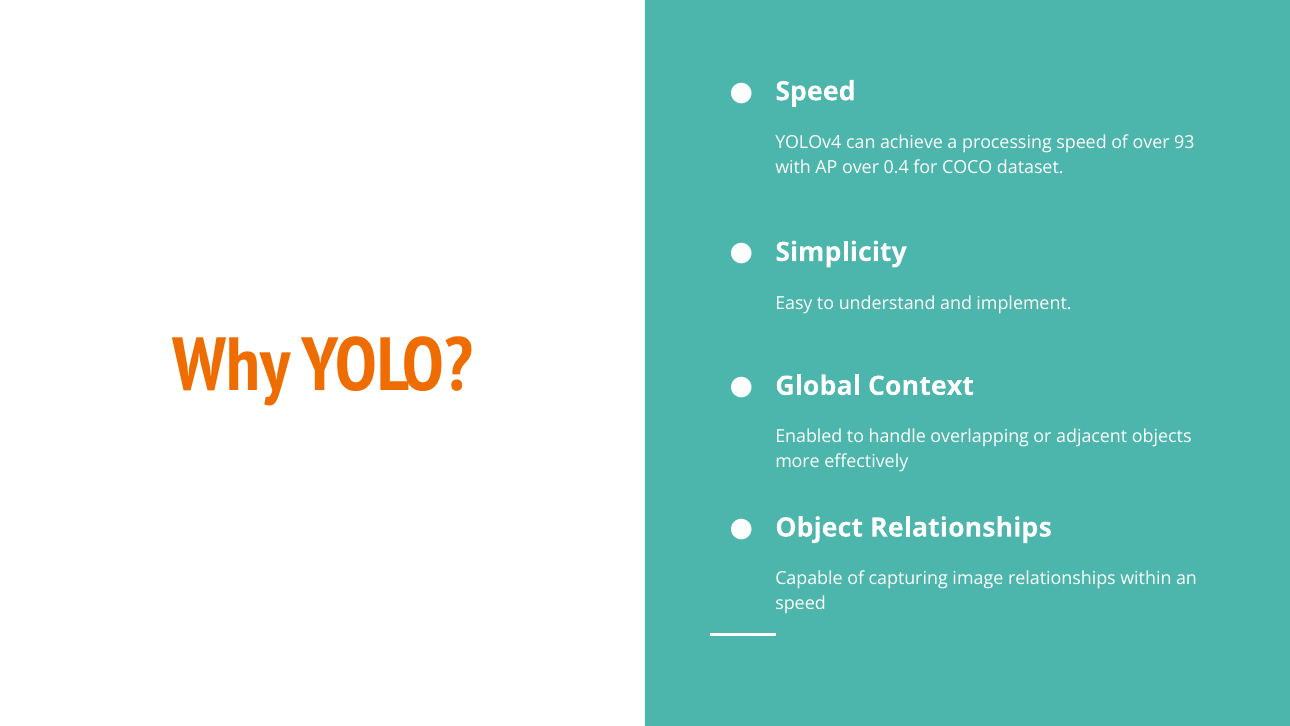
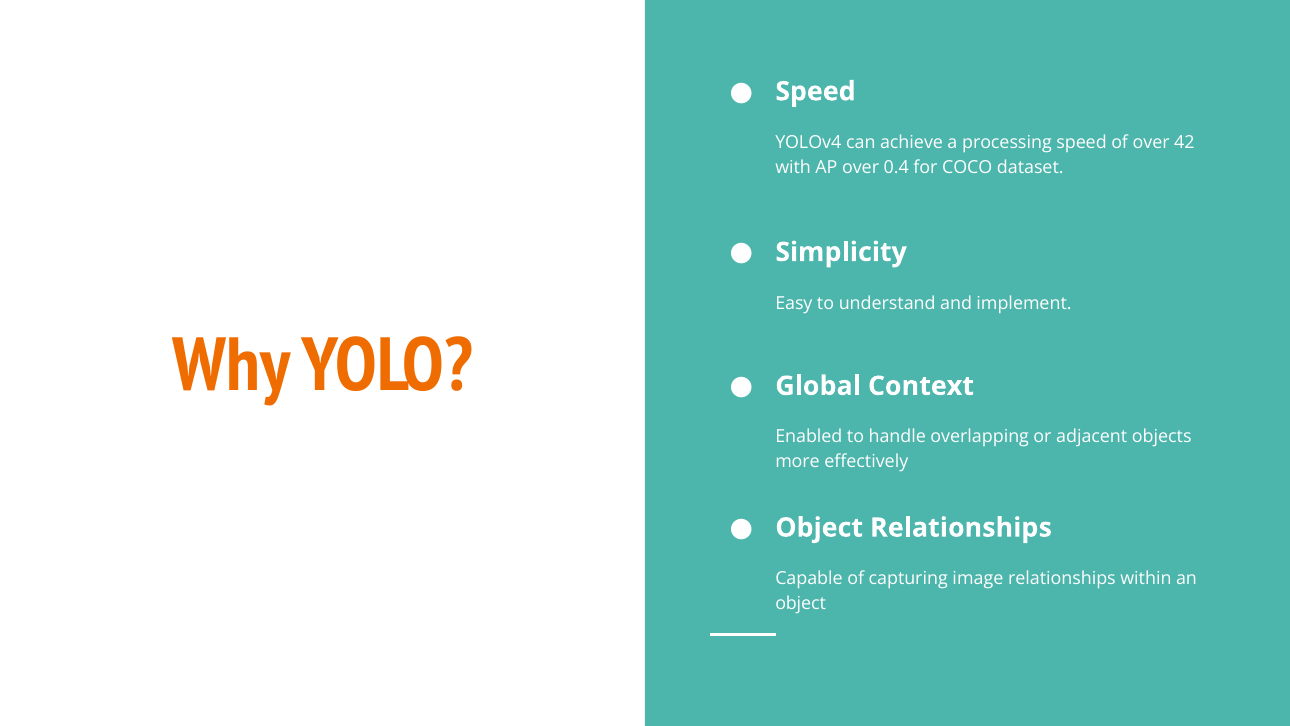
93: 93 -> 42
speed at (801, 603): speed -> object
